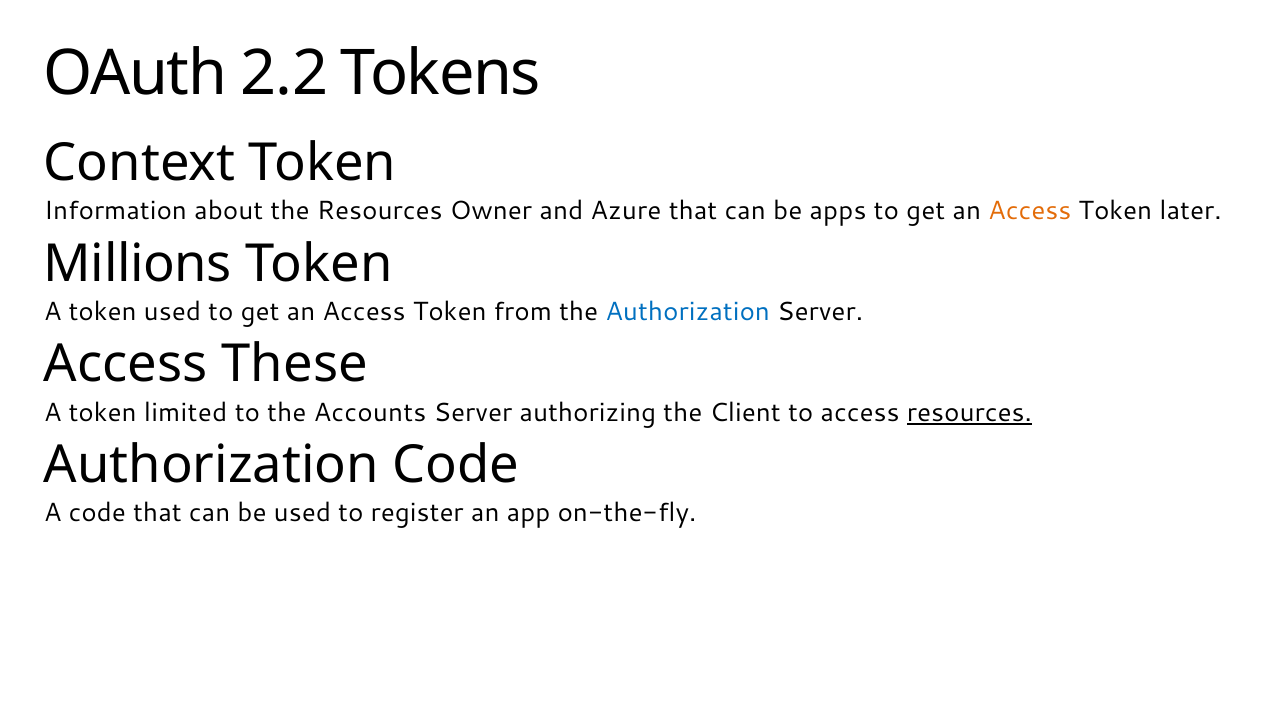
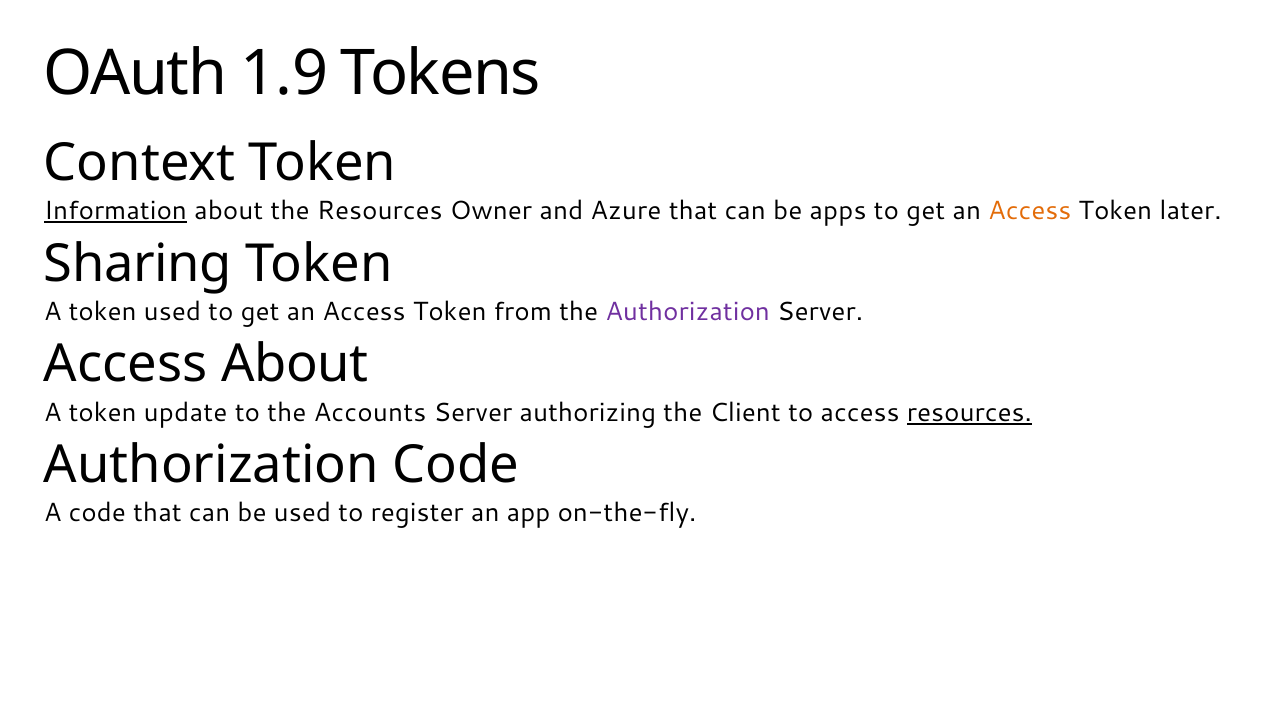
2.2: 2.2 -> 1.9
Information underline: none -> present
Millions: Millions -> Sharing
Authorization at (688, 312) colour: blue -> purple
Access These: These -> About
limited: limited -> update
